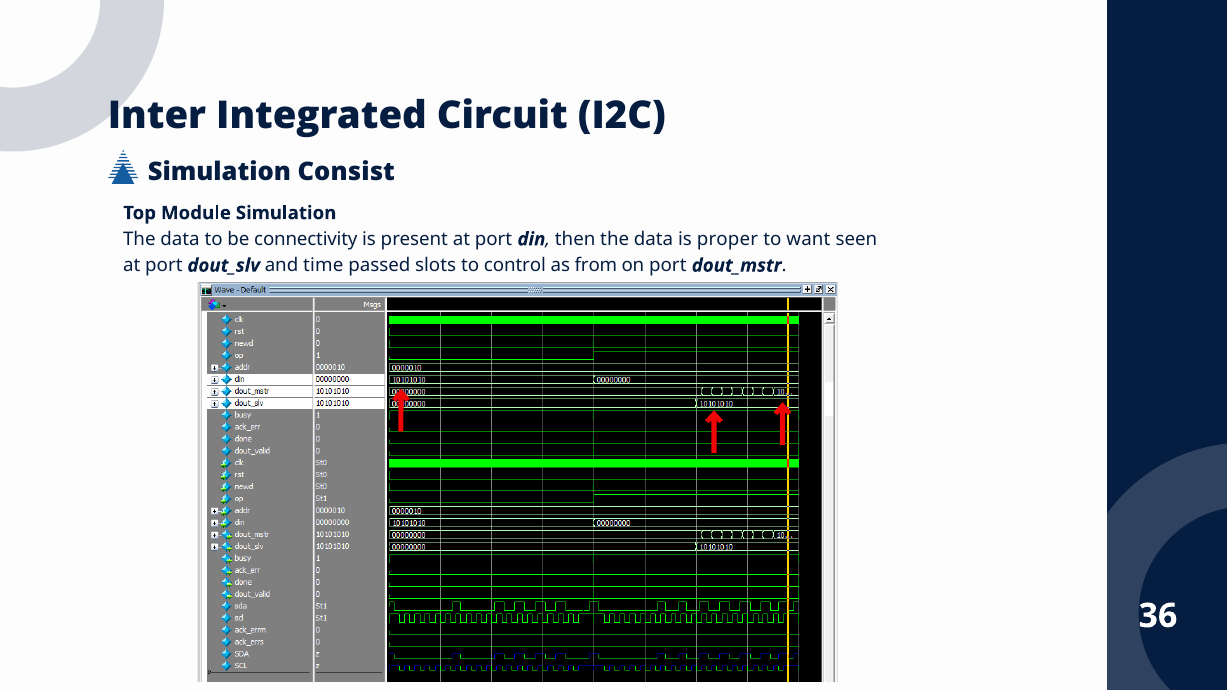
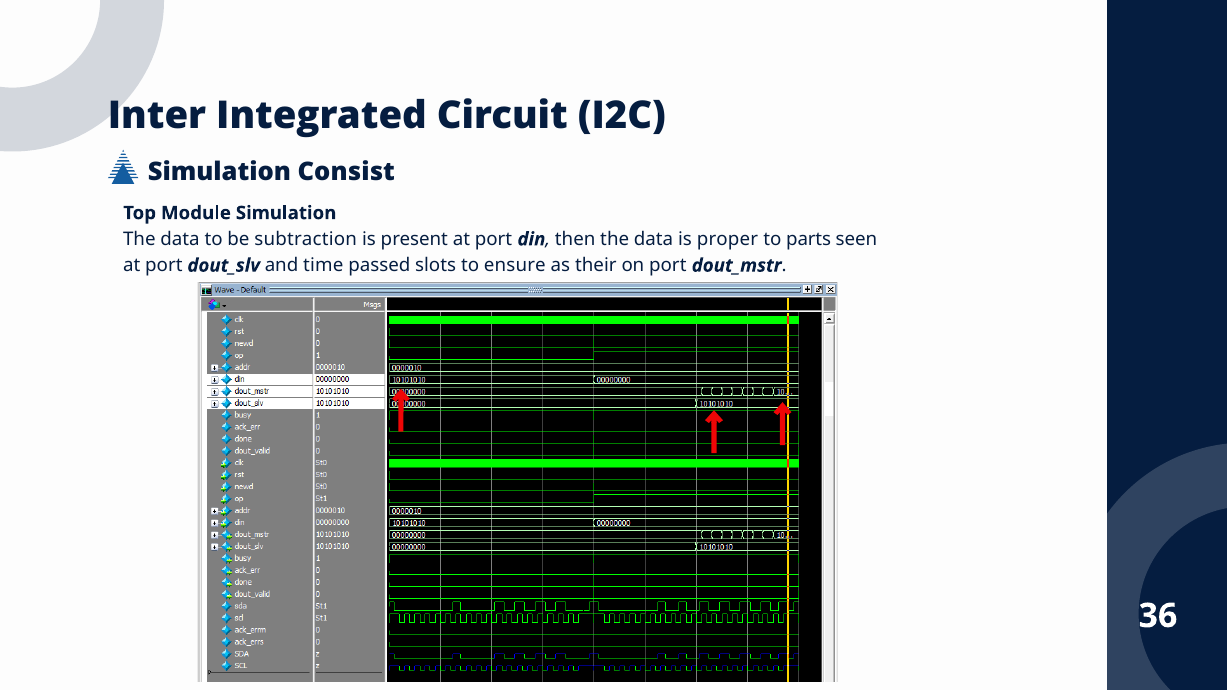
connectivity: connectivity -> subtraction
want: want -> parts
control: control -> ensure
from: from -> their
